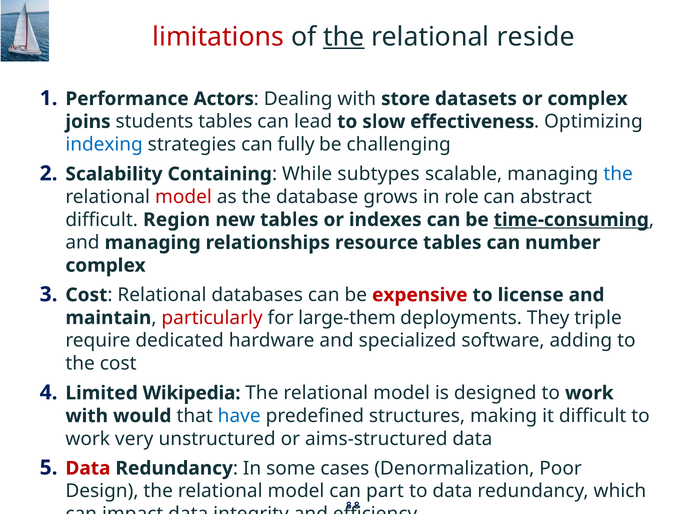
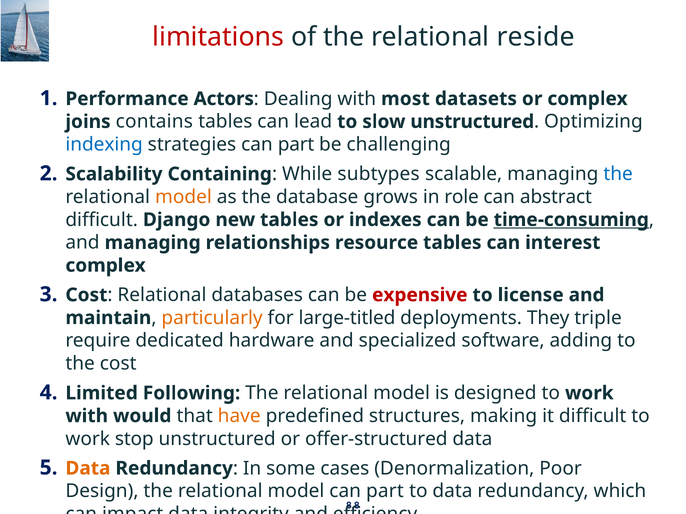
the at (344, 37) underline: present -> none
store: store -> most
students: students -> contains
slow effectiveness: effectiveness -> unstructured
strategies can fully: fully -> part
model at (183, 197) colour: red -> orange
Region: Region -> Django
number: number -> interest
particularly colour: red -> orange
large-them: large-them -> large-titled
Wikipedia: Wikipedia -> Following
have colour: blue -> orange
very: very -> stop
aims-structured: aims-structured -> offer-structured
Data at (88, 469) colour: red -> orange
